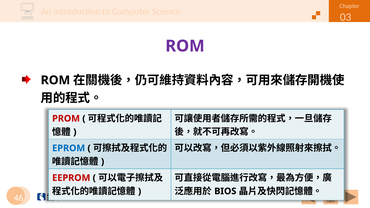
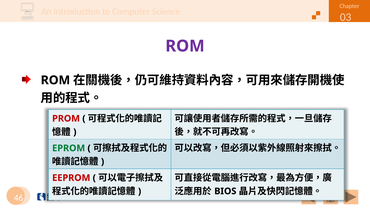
EPROM colour: blue -> green
